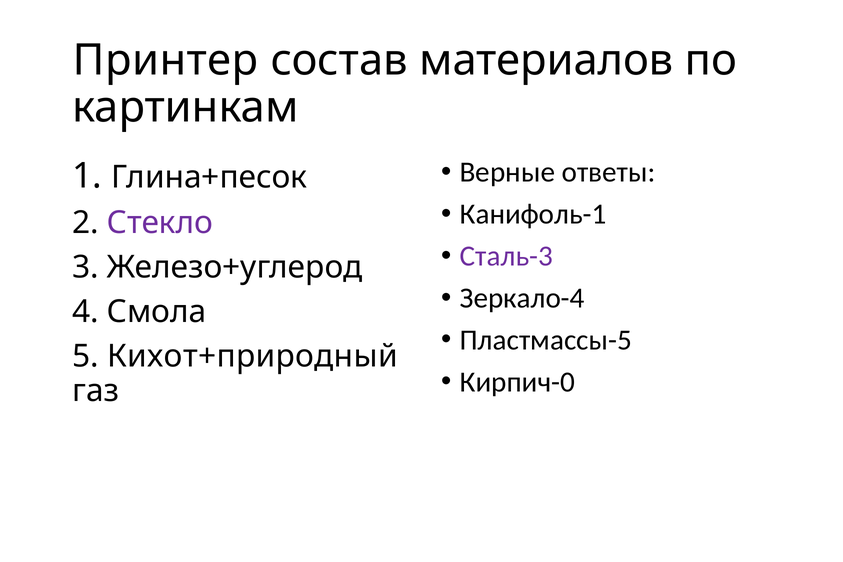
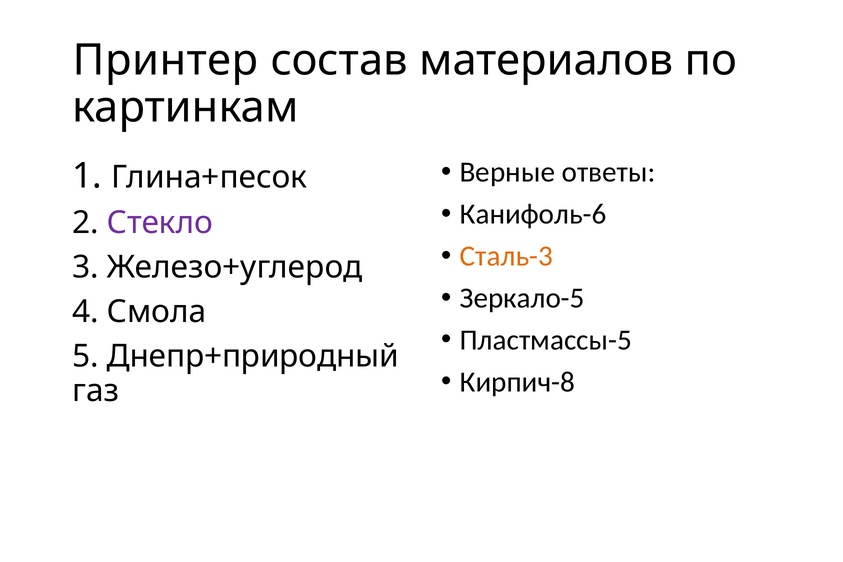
Канифоль-1: Канифоль-1 -> Канифоль-6
Сталь-3 colour: purple -> orange
Зеркало-4: Зеркало-4 -> Зеркало-5
Кихот+природный: Кихот+природный -> Днепр+природный
Кирпич-0: Кирпич-0 -> Кирпич-8
